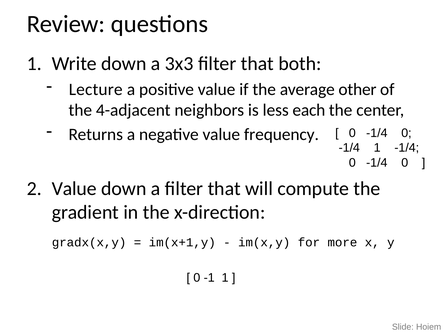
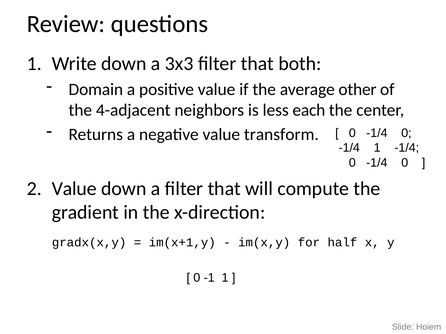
Lecture: Lecture -> Domain
frequency: frequency -> transform
more: more -> half
